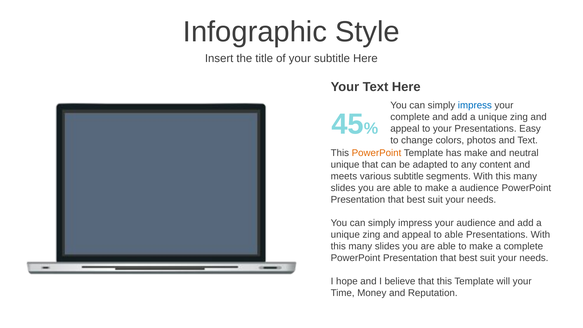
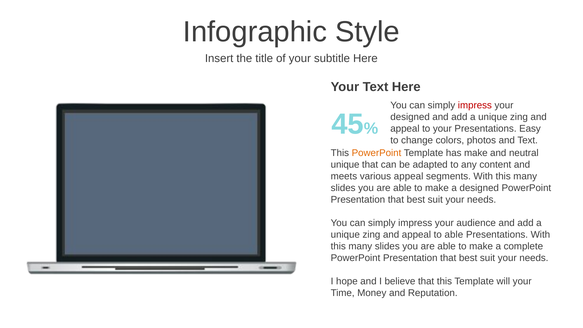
impress at (475, 105) colour: blue -> red
complete at (410, 117): complete -> designed
various subtitle: subtitle -> appeal
a audience: audience -> designed
